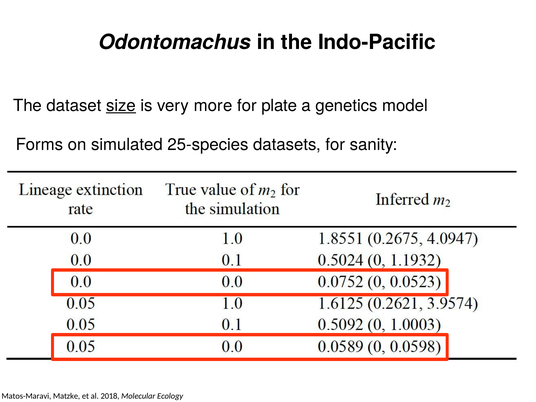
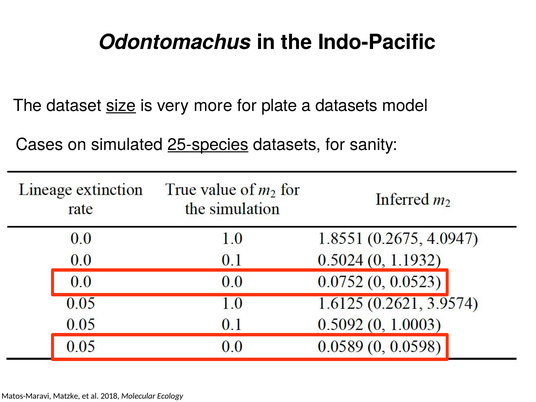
a genetics: genetics -> datasets
Forms: Forms -> Cases
25-species underline: none -> present
